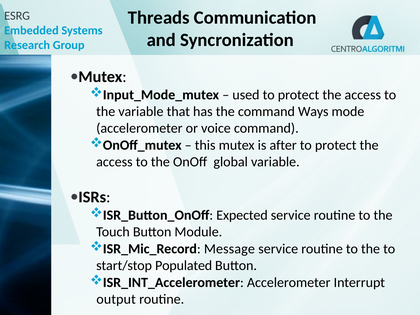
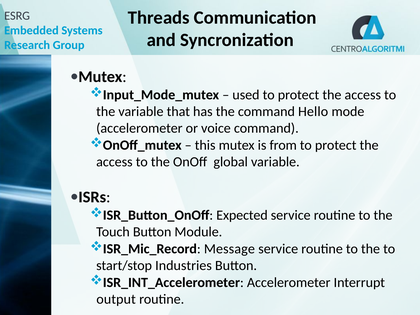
Ways: Ways -> Hello
after: after -> from
Populated: Populated -> Industries
